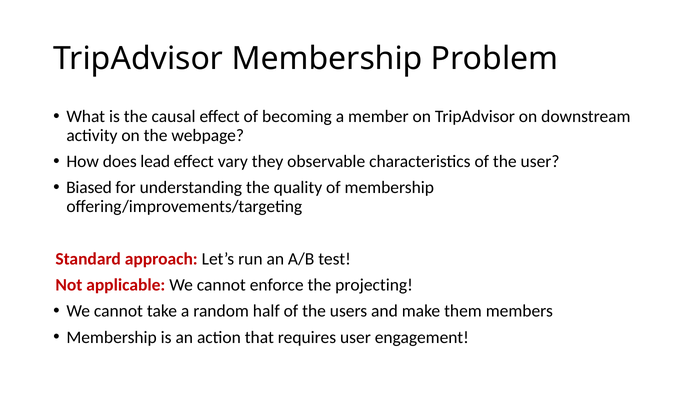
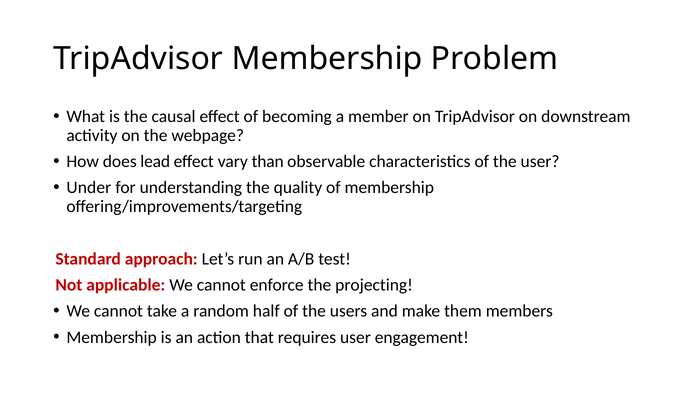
they: they -> than
Biased: Biased -> Under
